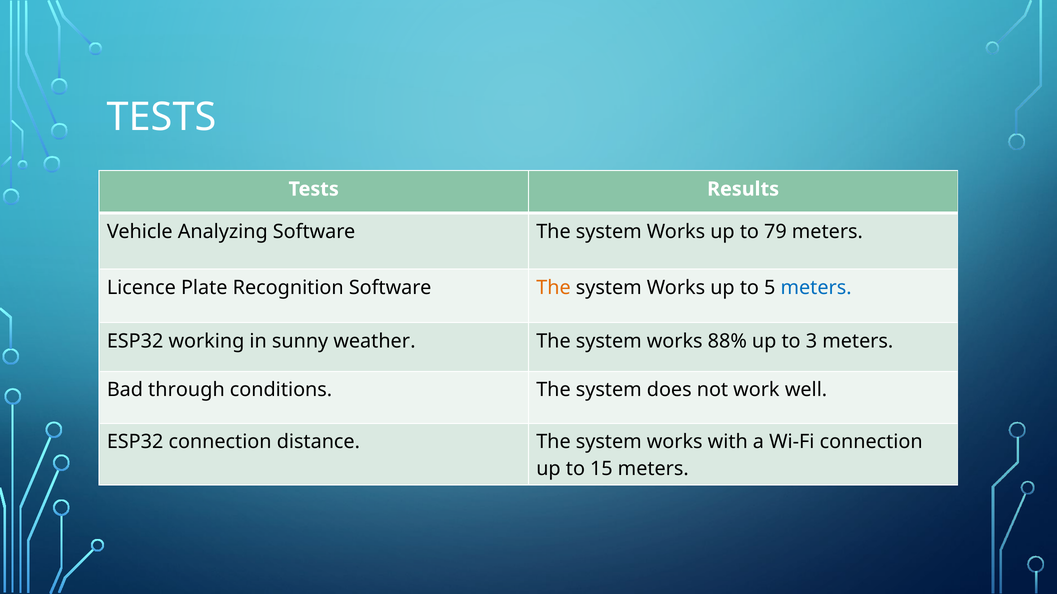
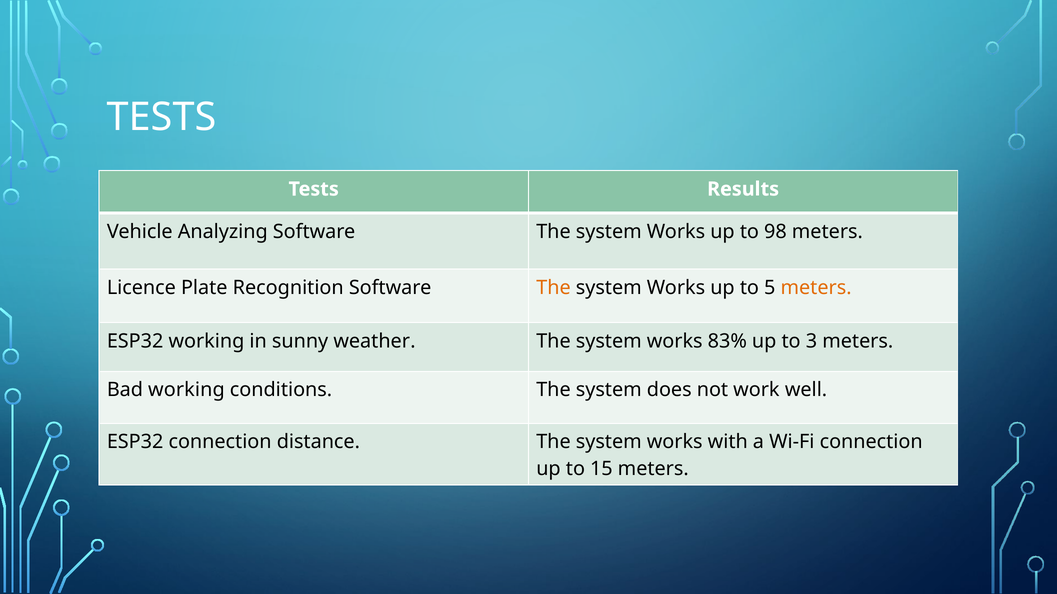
79: 79 -> 98
meters at (816, 288) colour: blue -> orange
88%: 88% -> 83%
Bad through: through -> working
